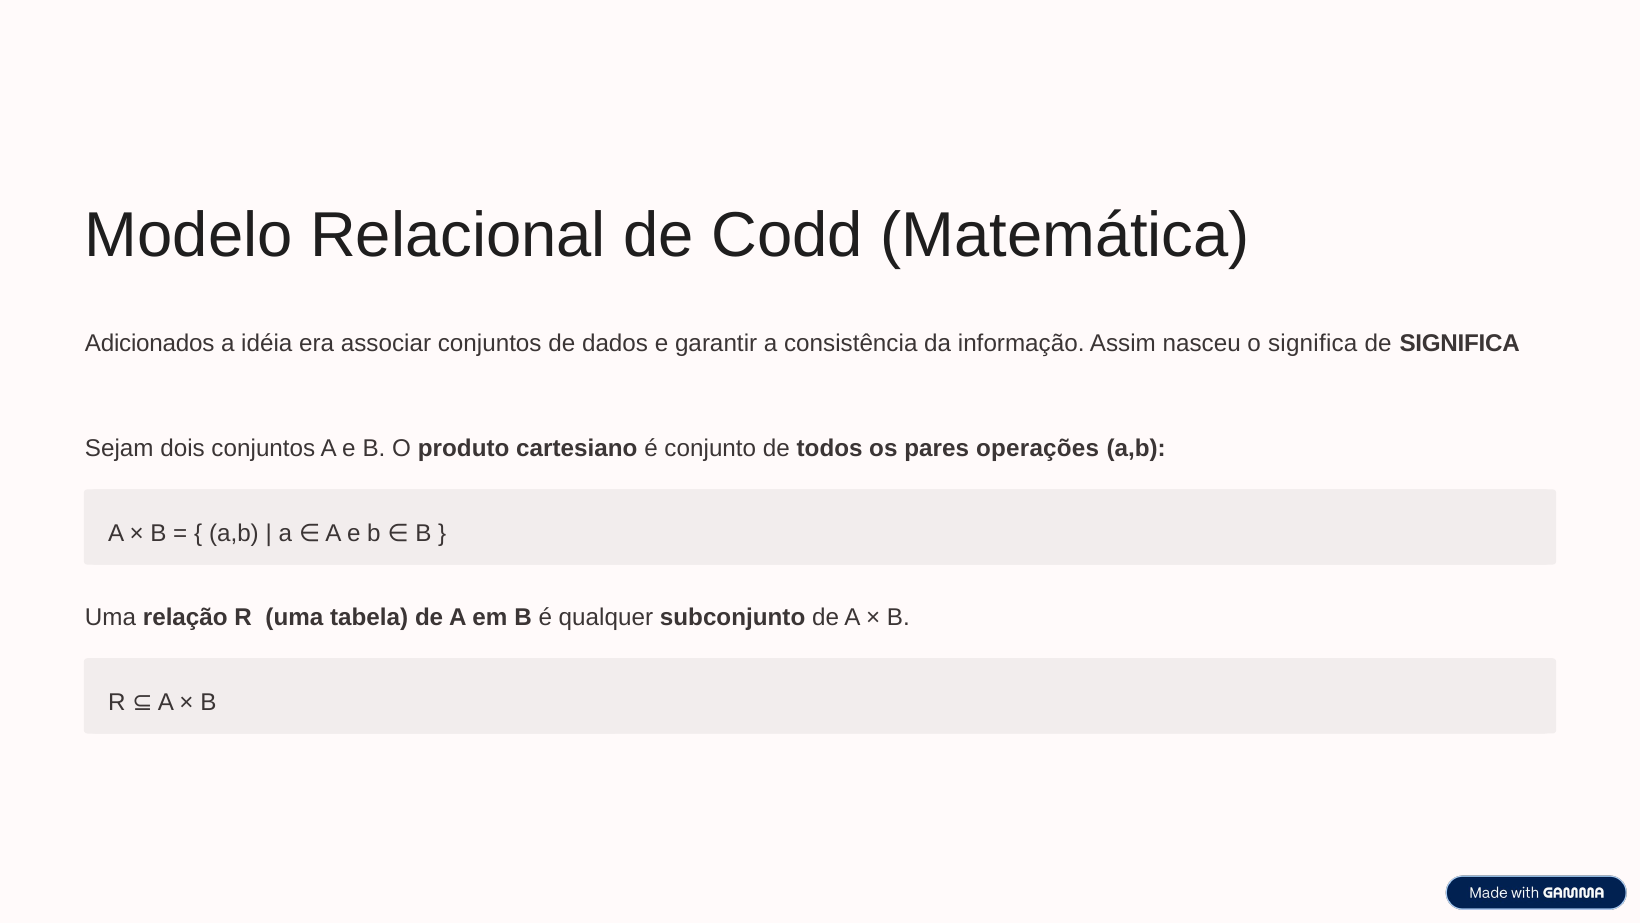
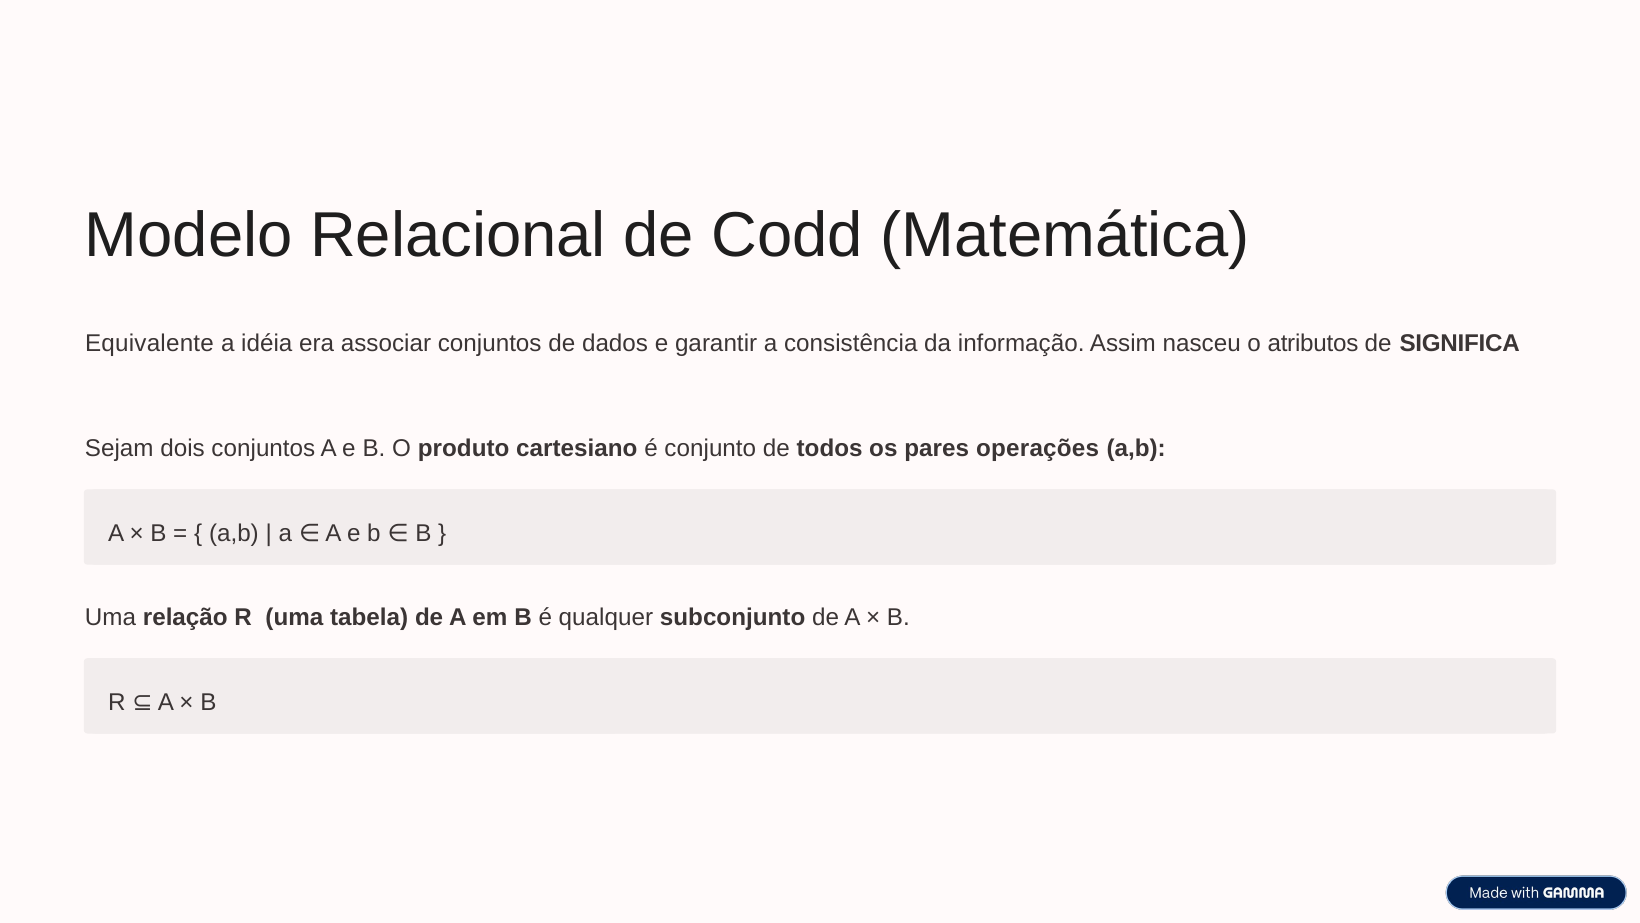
Adicionados: Adicionados -> Equivalente
o significa: significa -> atributos
